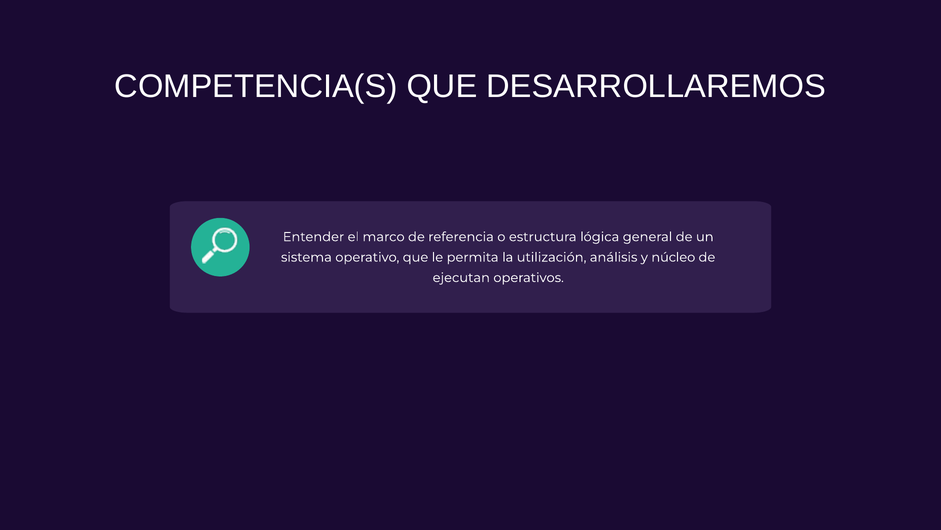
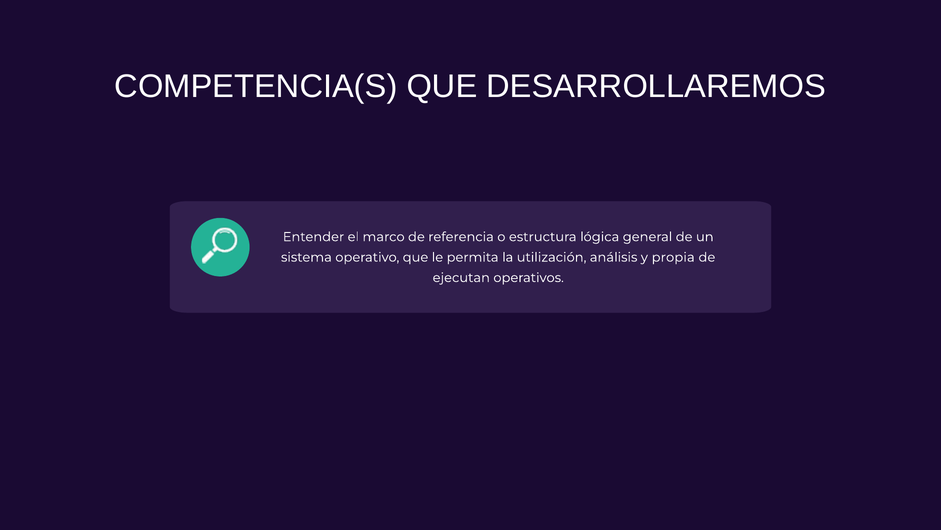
núcleo: núcleo -> propia
